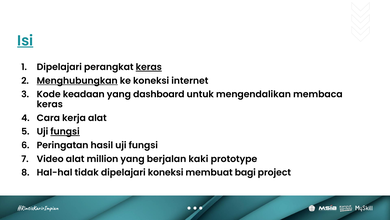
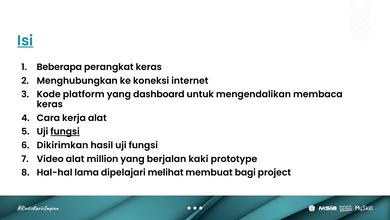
Dipelajari at (59, 67): Dipelajari -> Beberapa
keras at (149, 67) underline: present -> none
Menghubungkan underline: present -> none
keadaan: keadaan -> platform
Peringatan: Peringatan -> Dikirimkan
tidak: tidak -> lama
dipelajari koneksi: koneksi -> melihat
